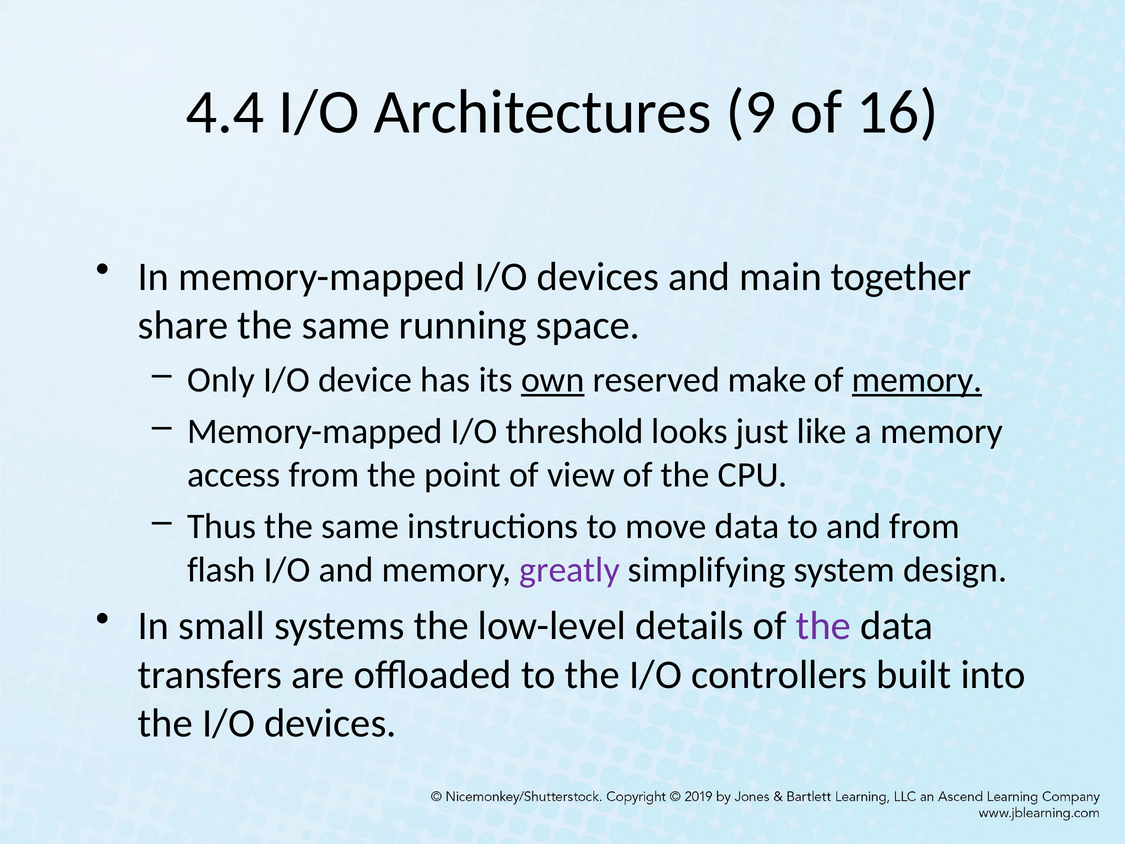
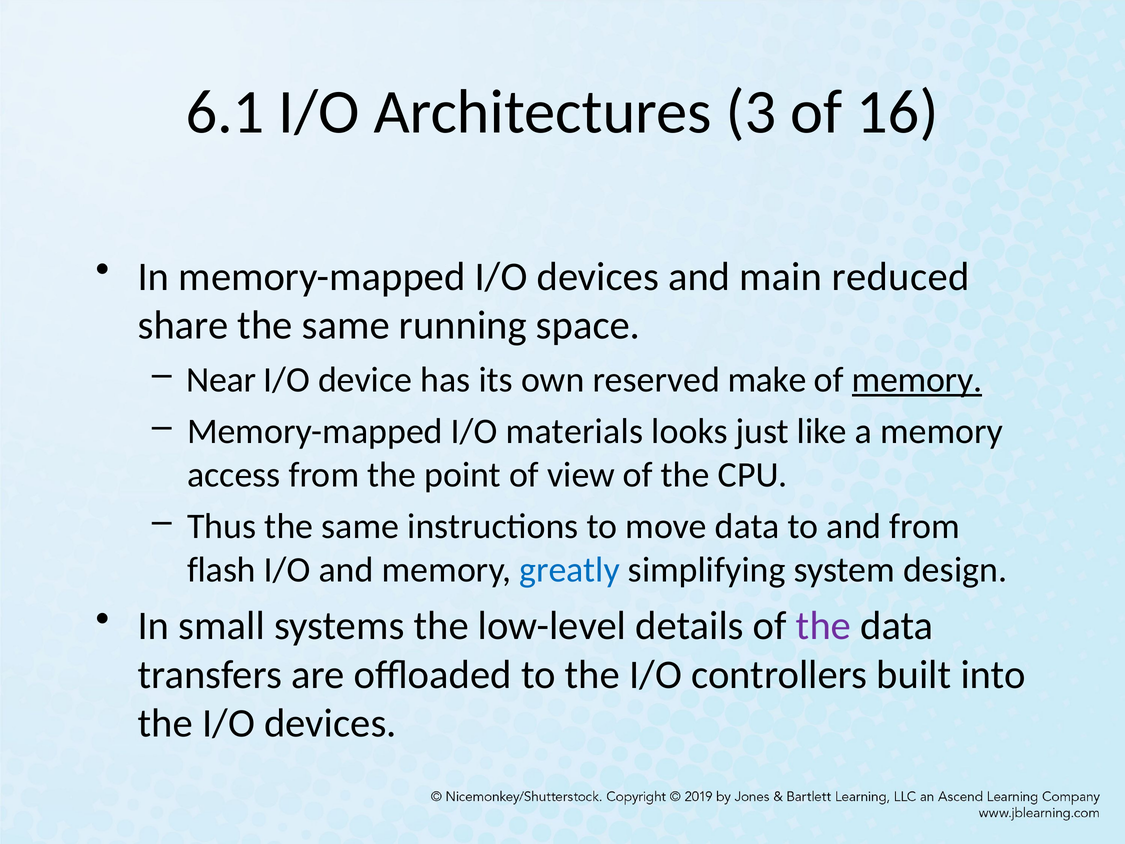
4.4: 4.4 -> 6.1
9: 9 -> 3
together: together -> reduced
Only: Only -> Near
own underline: present -> none
threshold: threshold -> materials
greatly colour: purple -> blue
